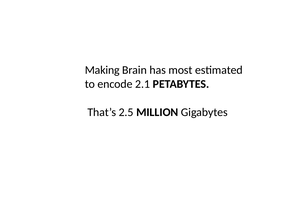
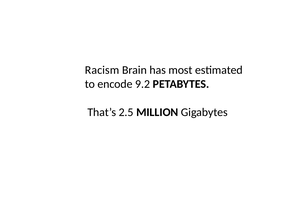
Making: Making -> Racism
2.1: 2.1 -> 9.2
